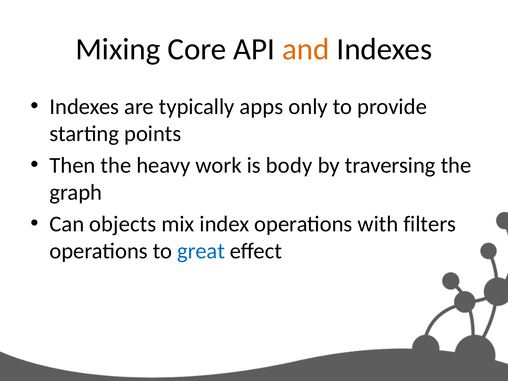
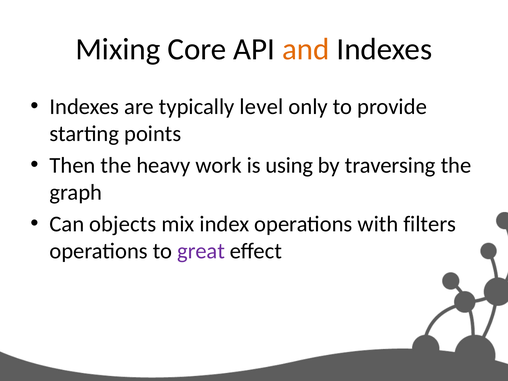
apps: apps -> level
body: body -> using
great colour: blue -> purple
